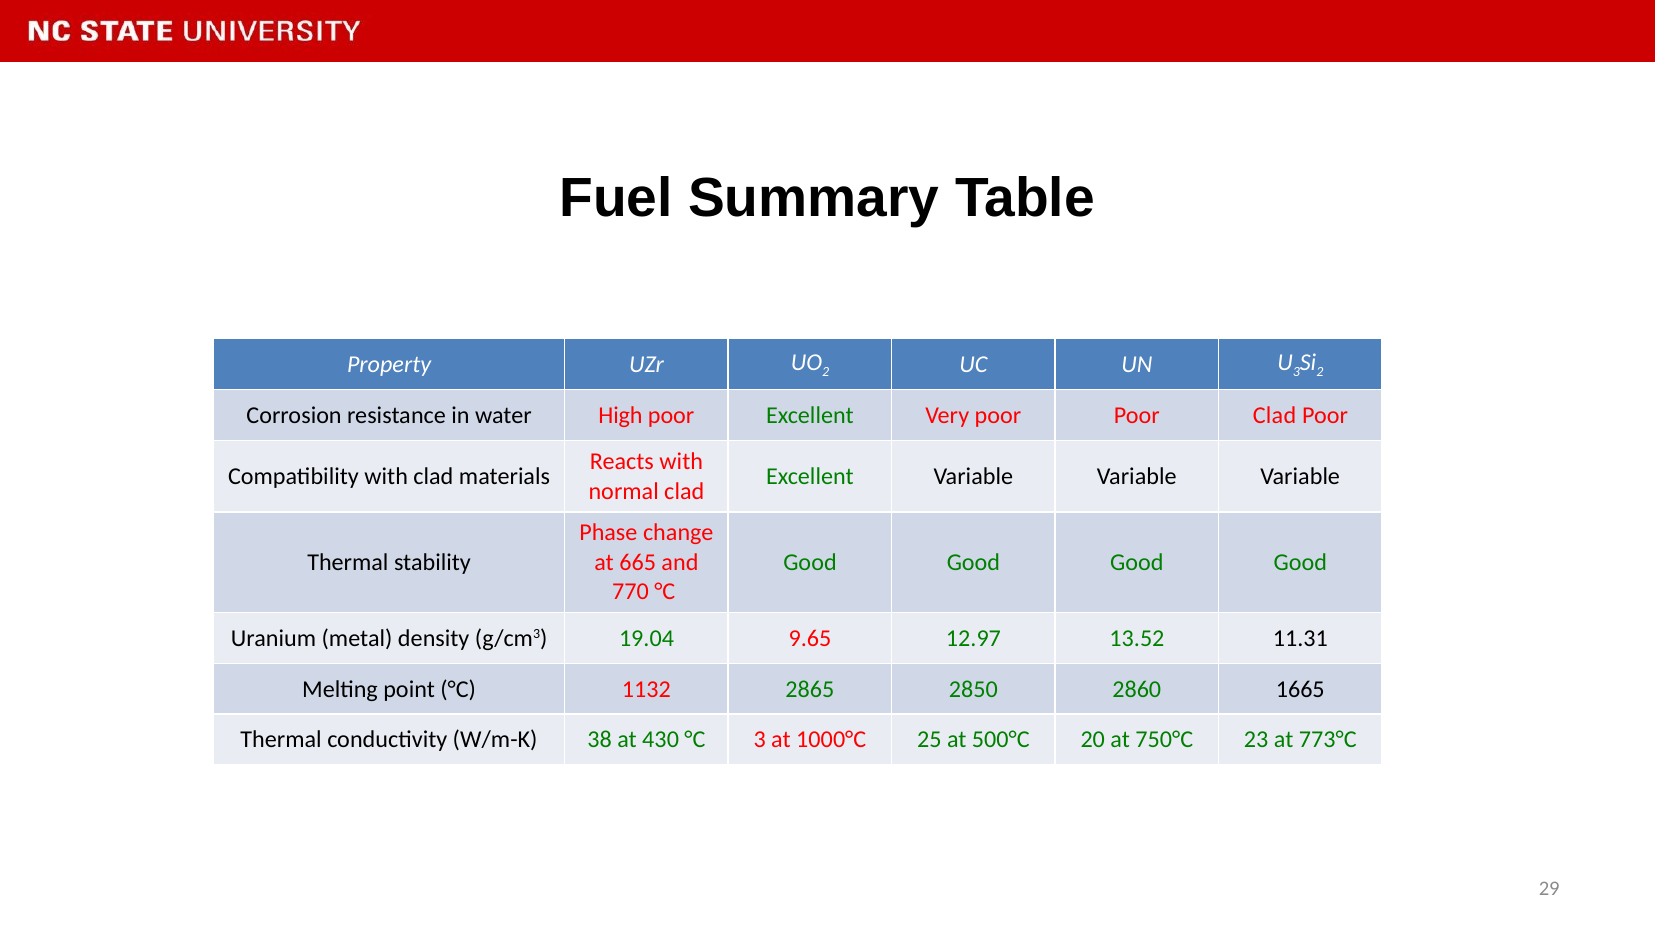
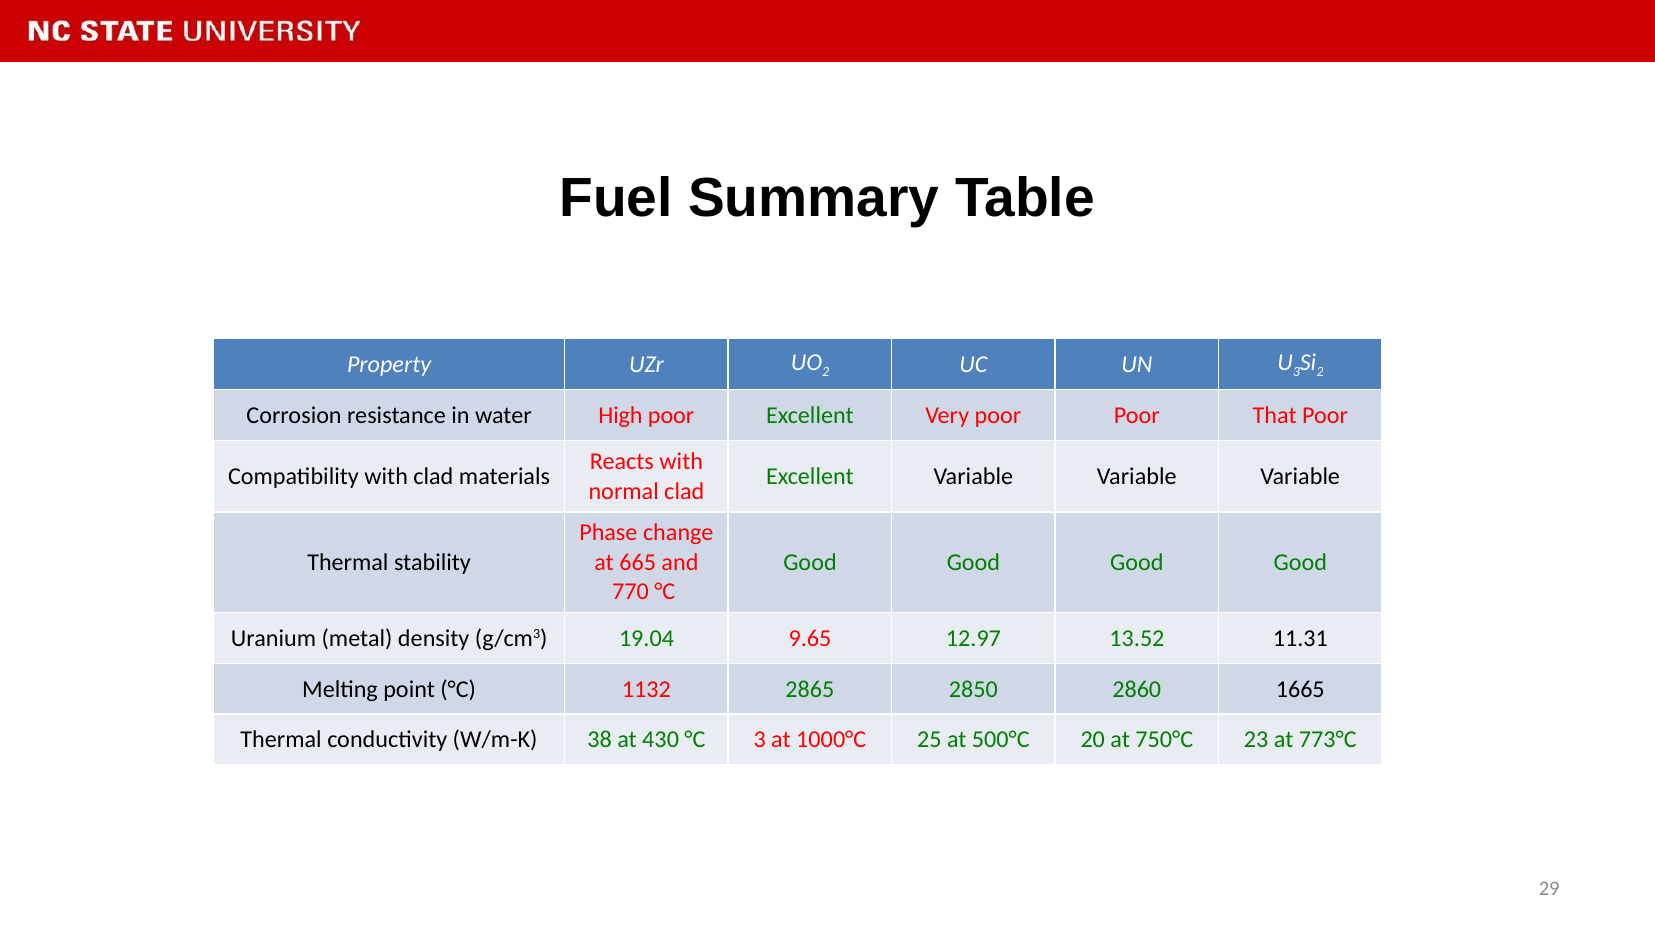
Poor Clad: Clad -> That
